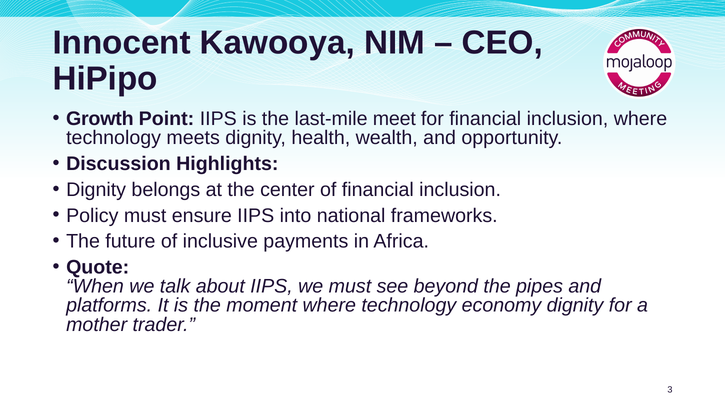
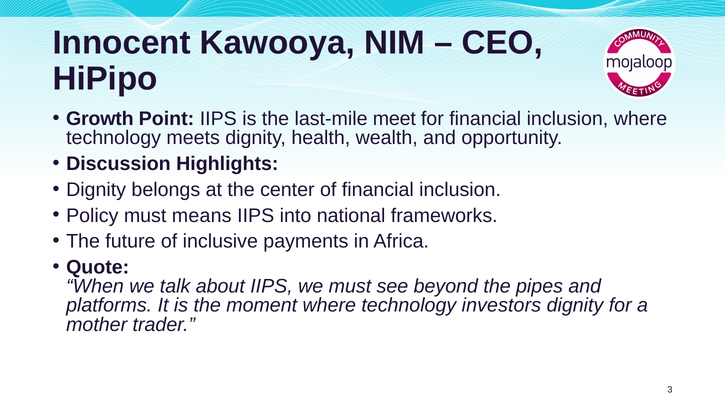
ensure: ensure -> means
economy: economy -> investors
